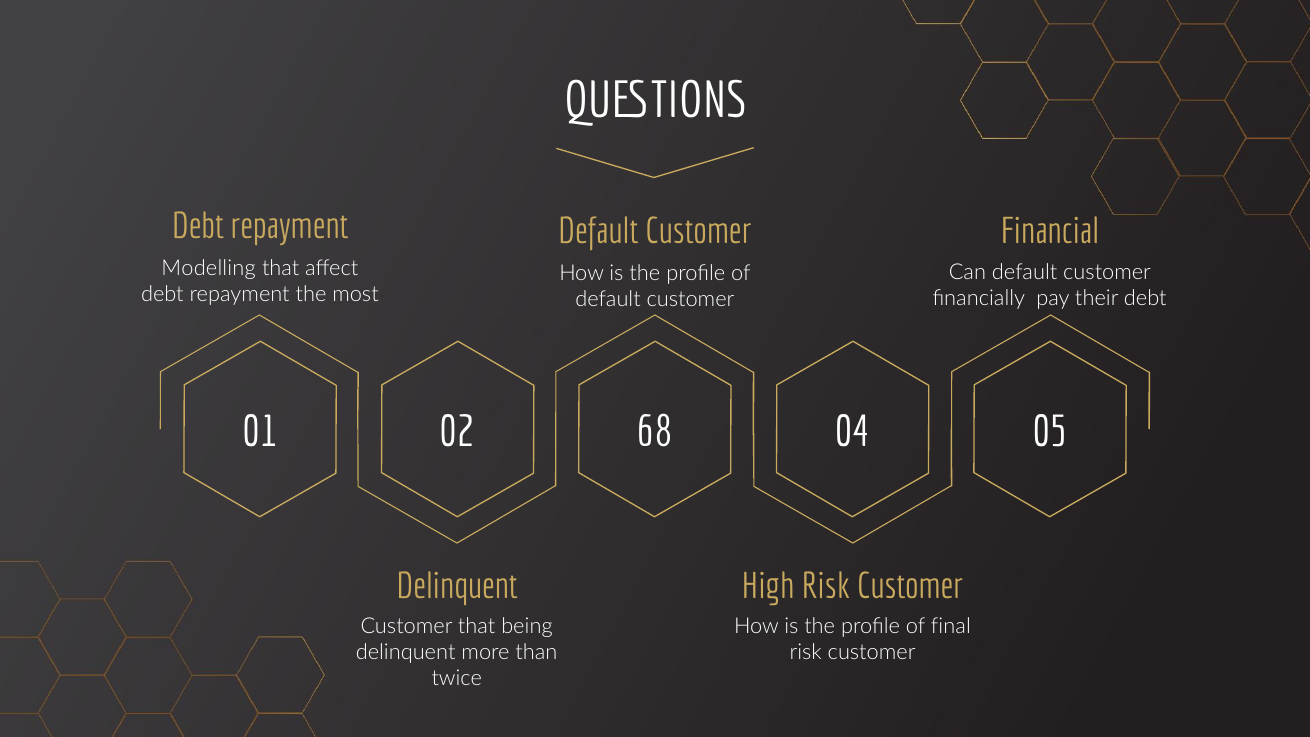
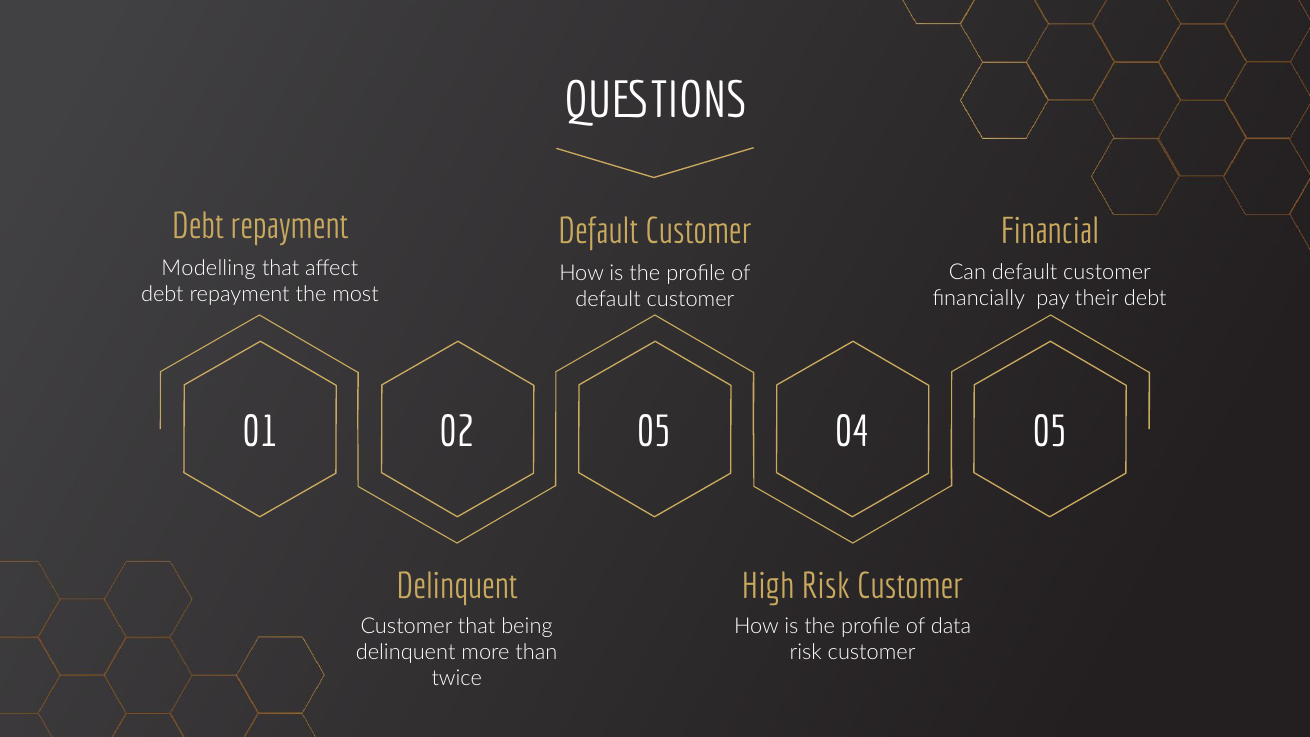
02 68: 68 -> 05
final: final -> data
